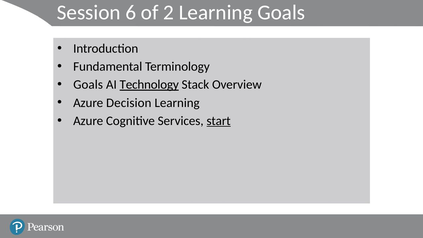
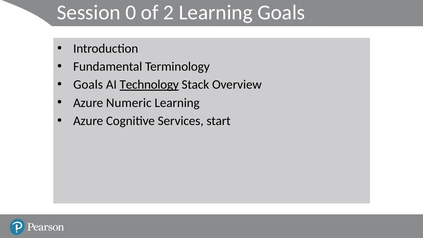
6: 6 -> 0
Decision: Decision -> Numeric
start underline: present -> none
